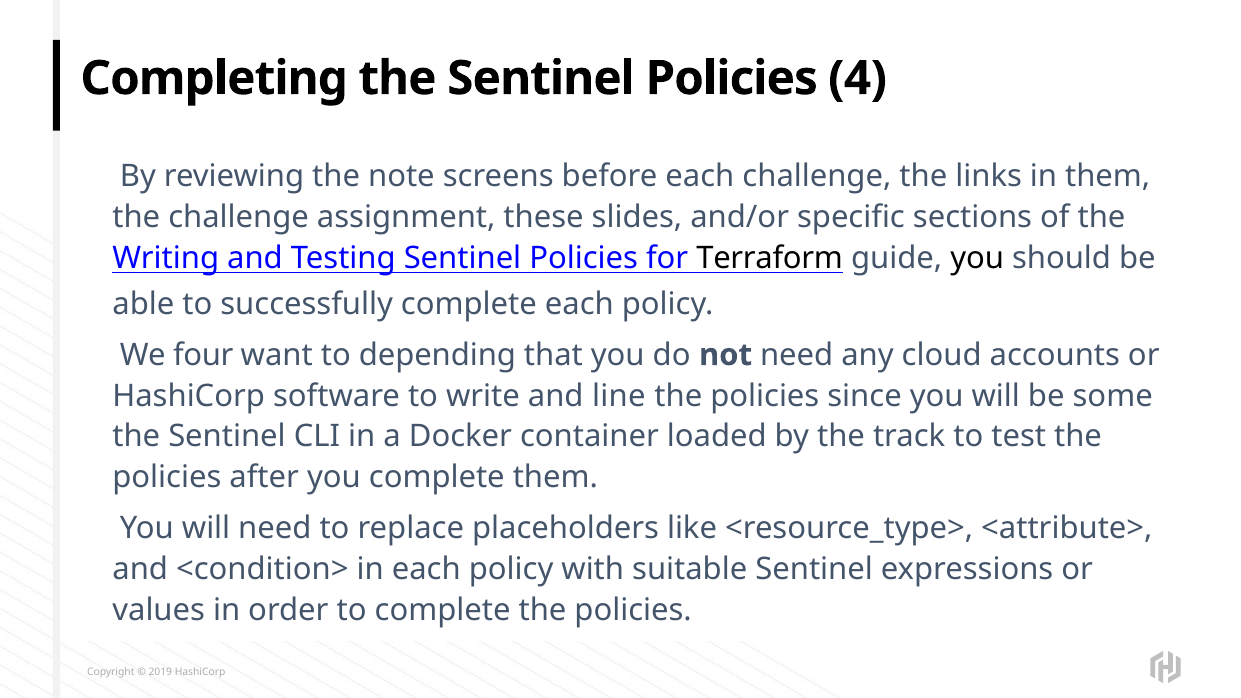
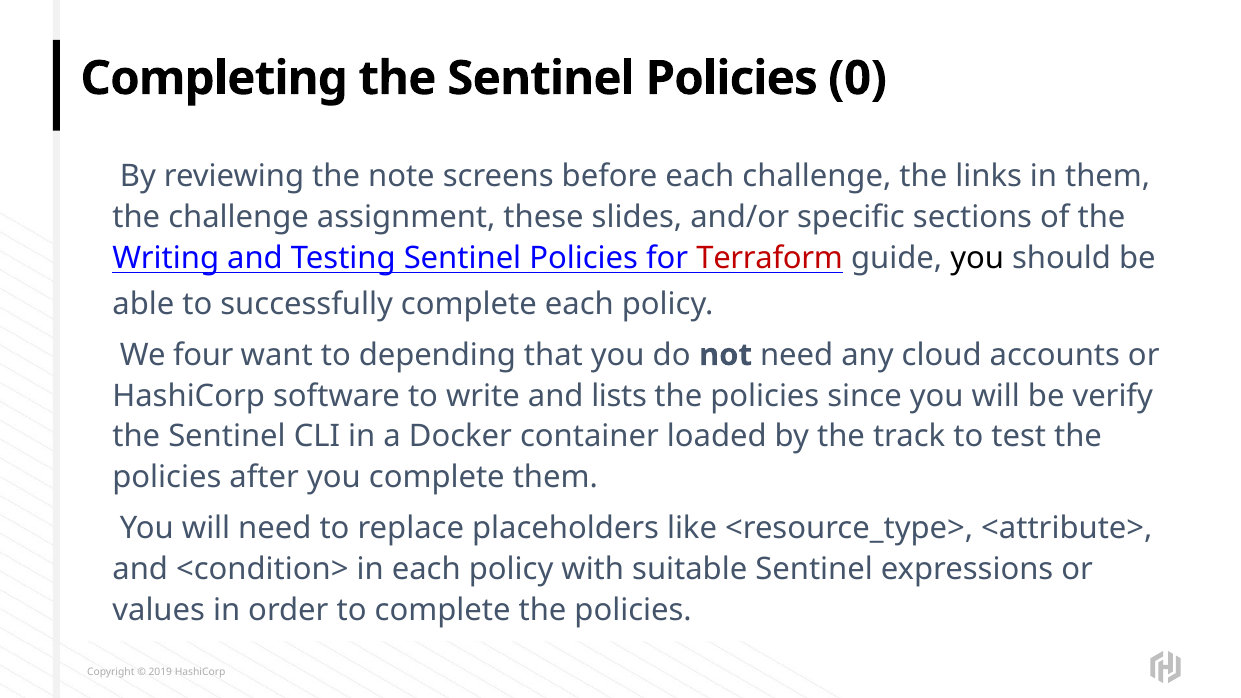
4: 4 -> 0
Terraform colour: black -> red
line: line -> lists
some: some -> verify
